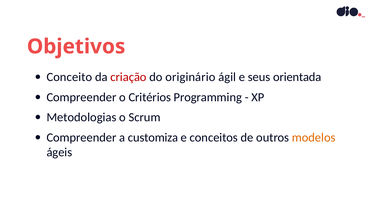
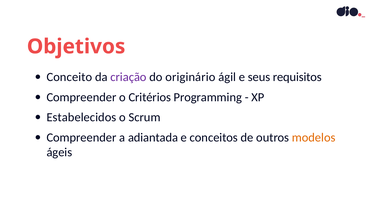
criação colour: red -> purple
orientada: orientada -> requisitos
Metodologias: Metodologias -> Estabelecidos
customiza: customiza -> adiantada
